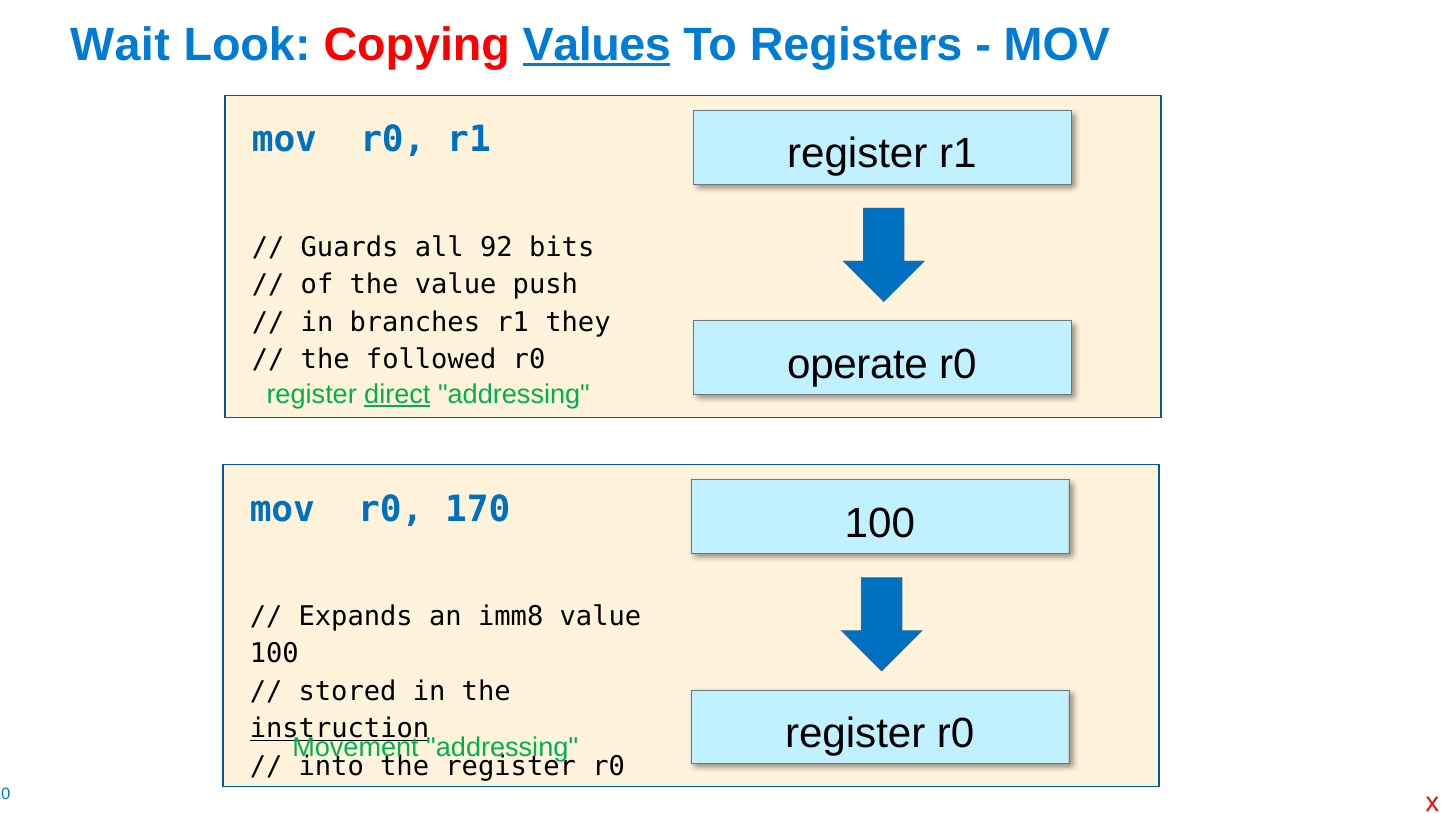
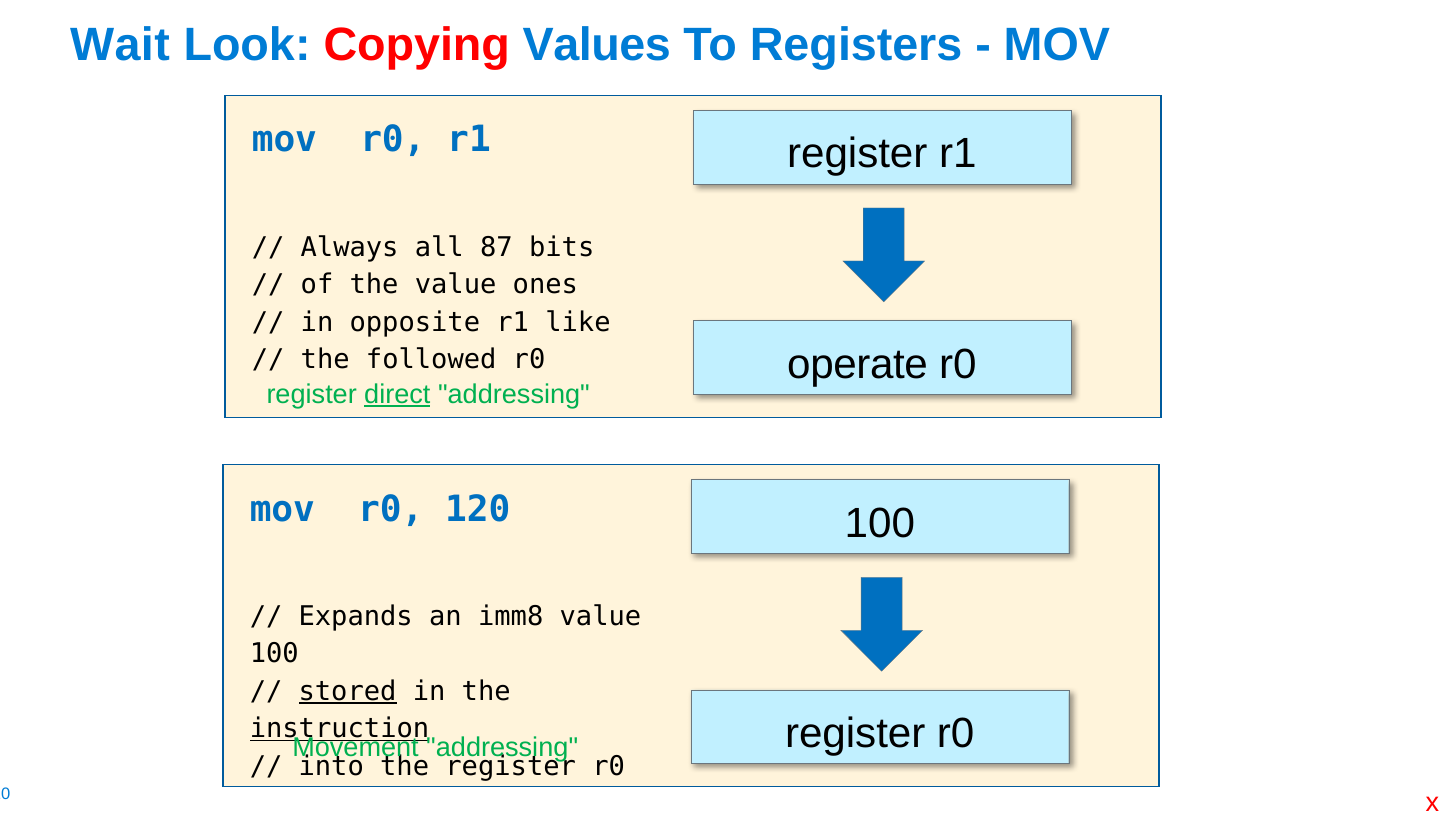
Values underline: present -> none
Guards: Guards -> Always
92: 92 -> 87
push: push -> ones
branches: branches -> opposite
they: they -> like
170: 170 -> 120
stored underline: none -> present
